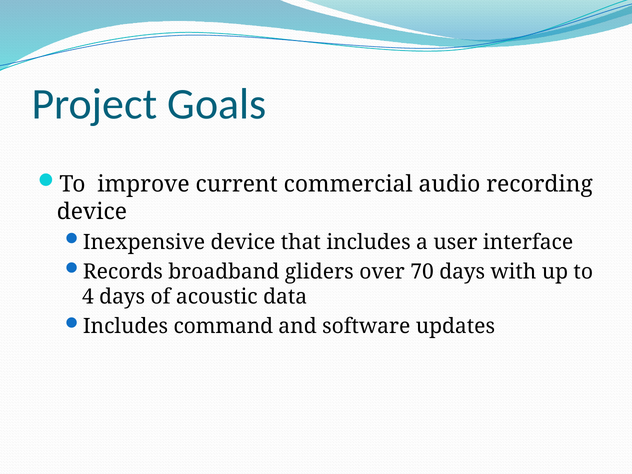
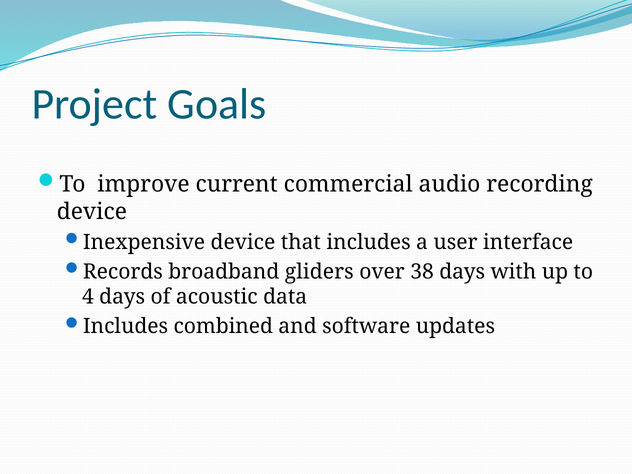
70: 70 -> 38
command: command -> combined
